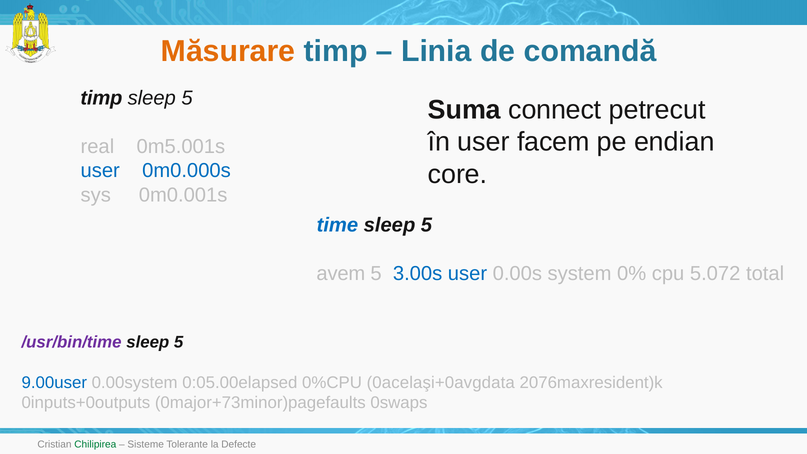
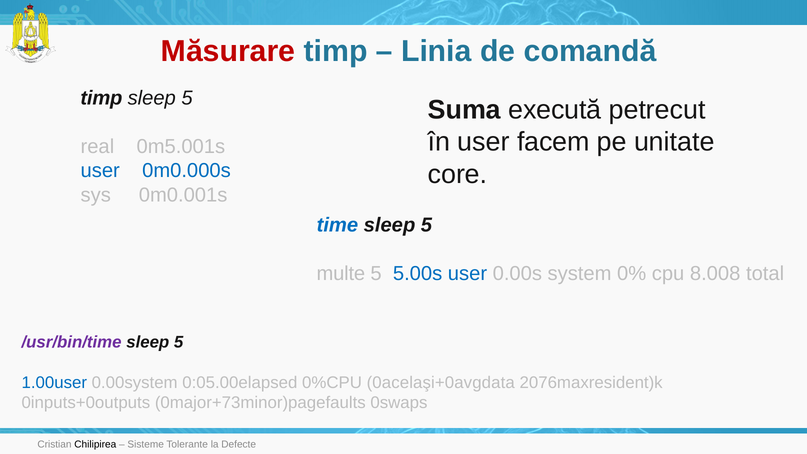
Măsurare colour: orange -> red
connect: connect -> execută
endian: endian -> unitate
avem: avem -> multe
3.00s: 3.00s -> 5.00s
5.072: 5.072 -> 8.008
9.00user: 9.00user -> 1.00user
Chilipirea colour: green -> black
